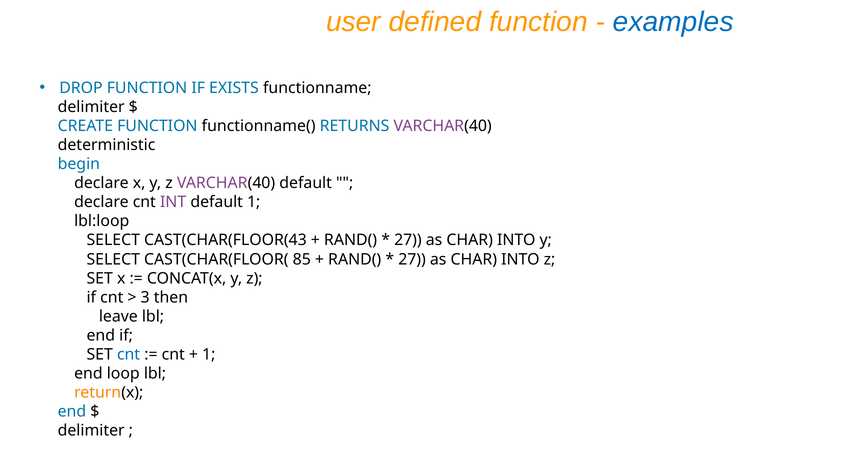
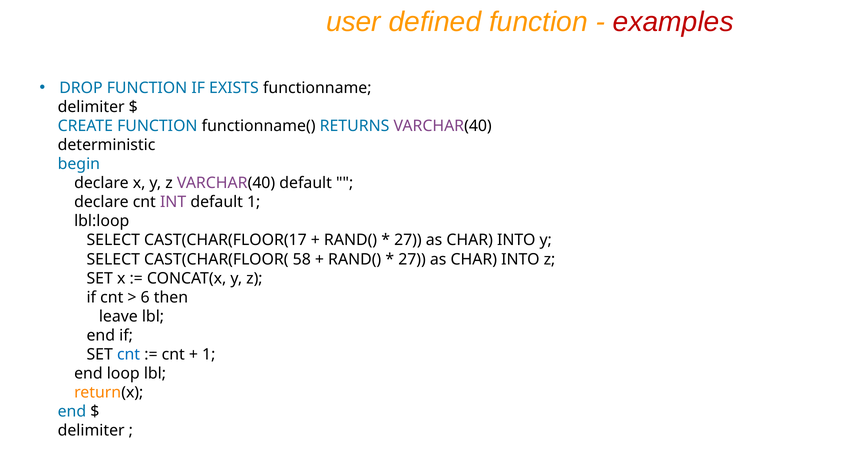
examples colour: blue -> red
CAST(CHAR(FLOOR(43: CAST(CHAR(FLOOR(43 -> CAST(CHAR(FLOOR(17
85: 85 -> 58
3: 3 -> 6
